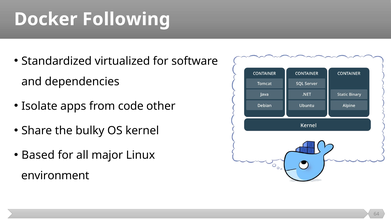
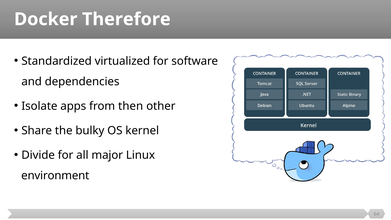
Following: Following -> Therefore
code: code -> then
Based: Based -> Divide
